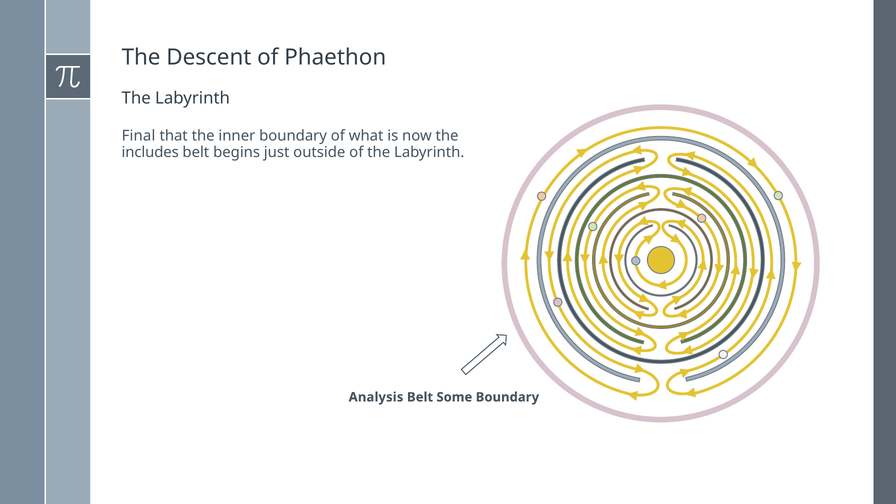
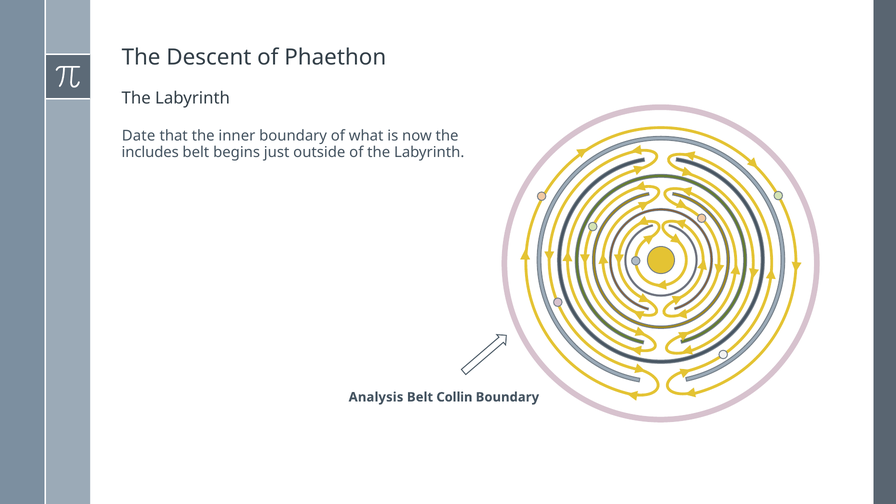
Final: Final -> Date
Some: Some -> Collin
